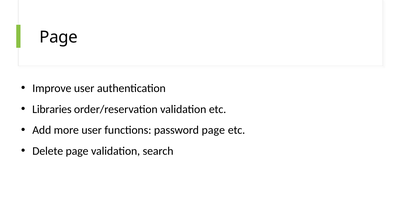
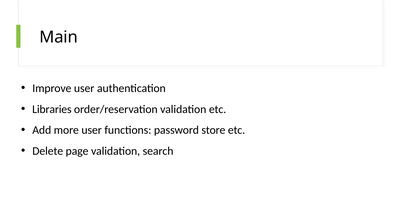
Page at (59, 37): Page -> Main
password page: page -> store
